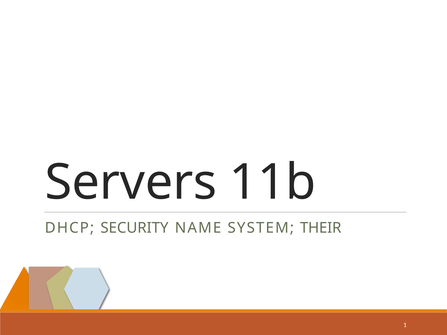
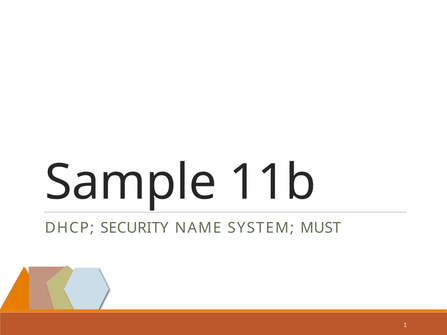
Servers: Servers -> Sample
THEIR: THEIR -> MUST
